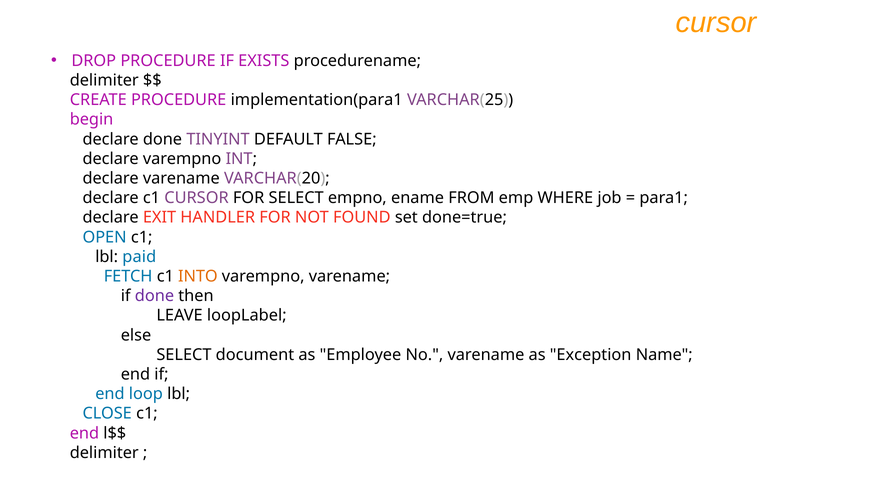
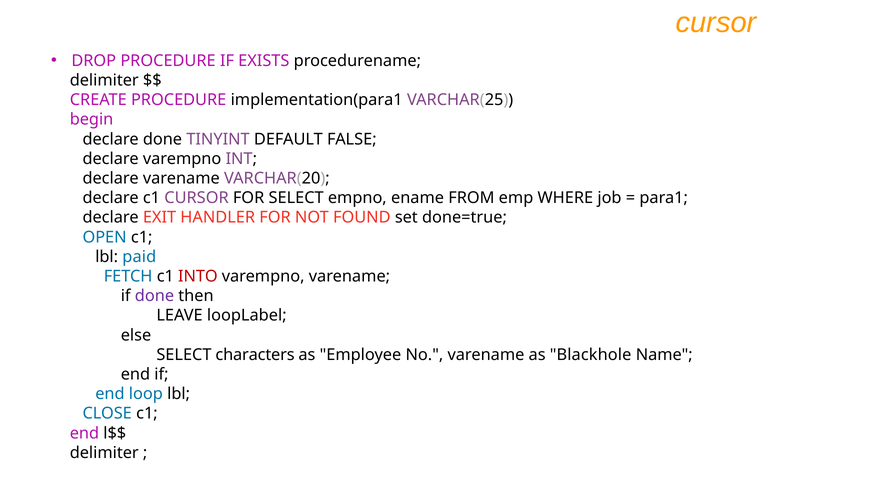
INTO colour: orange -> red
document: document -> characters
Exception: Exception -> Blackhole
